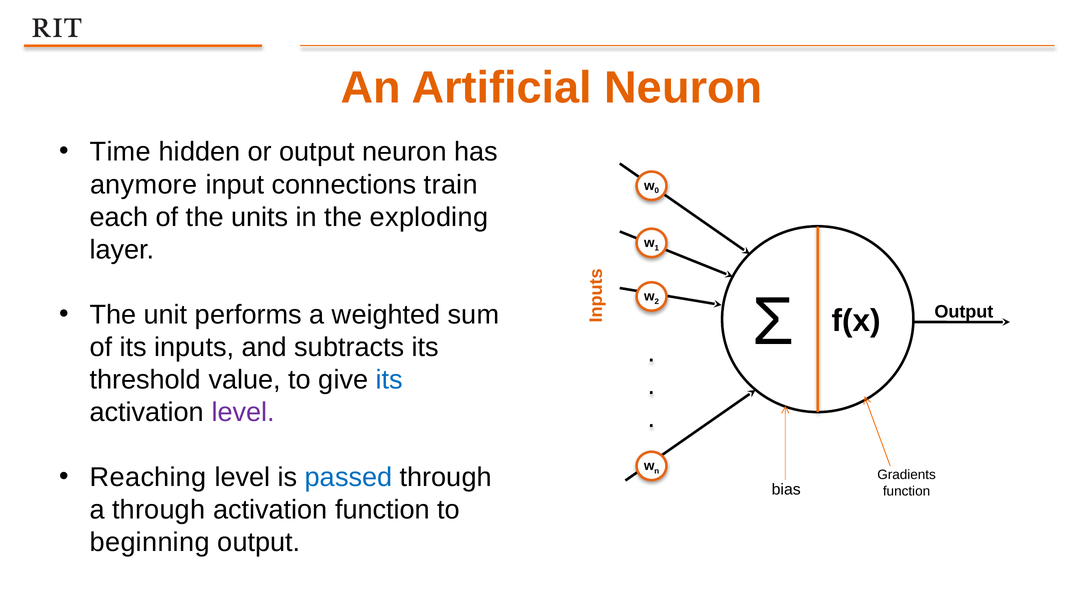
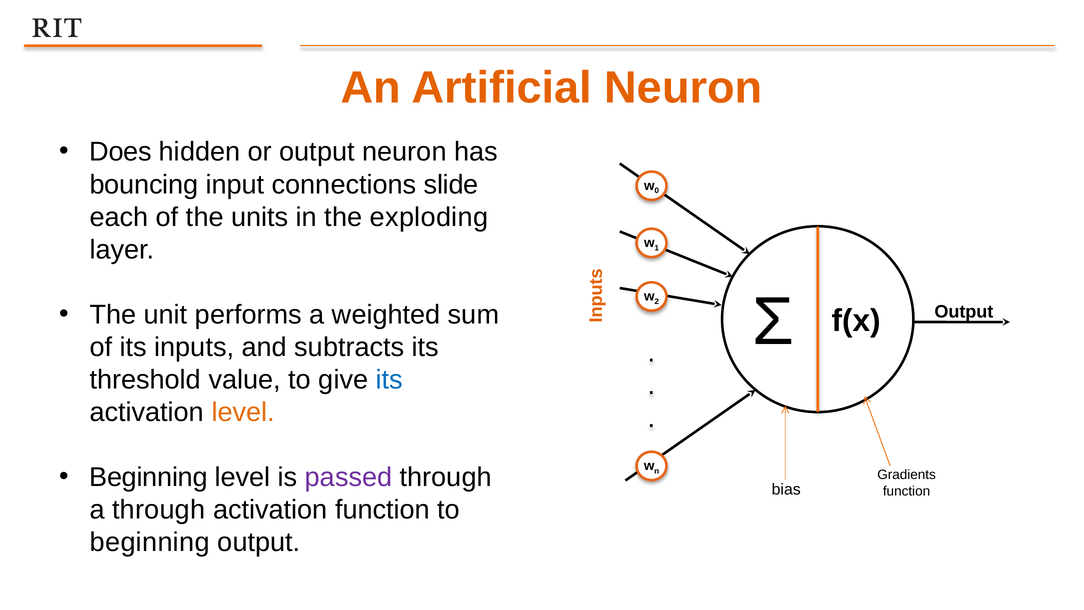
Time: Time -> Does
anymore: anymore -> bouncing
train: train -> slide
level at (243, 412) colour: purple -> orange
Reaching at (148, 477): Reaching -> Beginning
passed colour: blue -> purple
